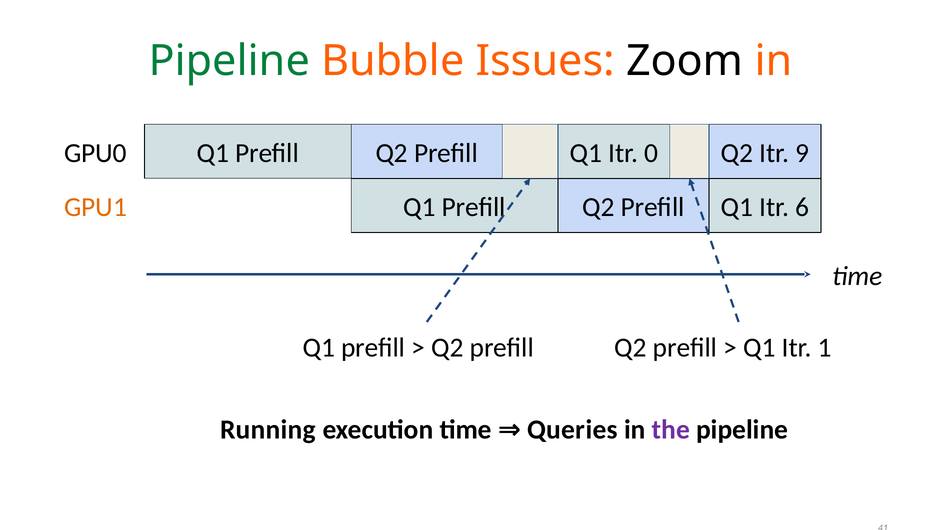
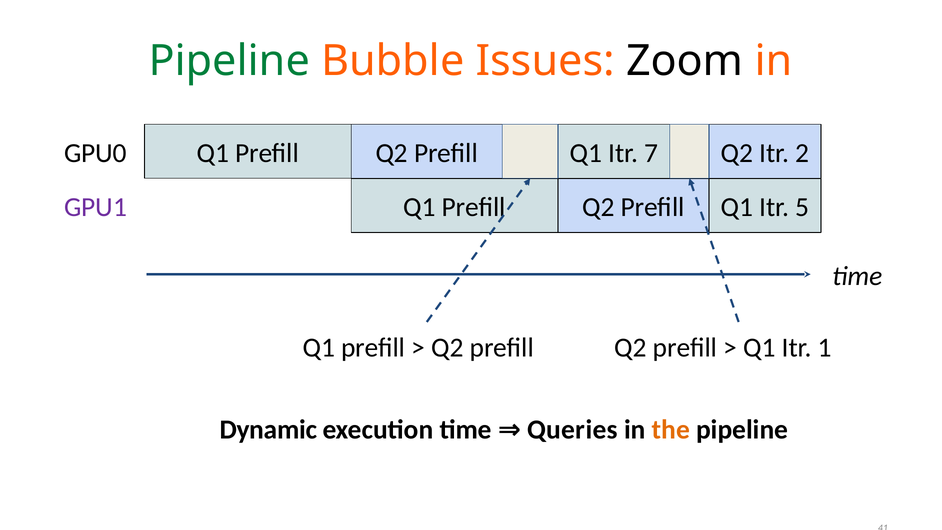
0: 0 -> 7
9: 9 -> 2
GPU1 colour: orange -> purple
6: 6 -> 5
Running: Running -> Dynamic
the colour: purple -> orange
